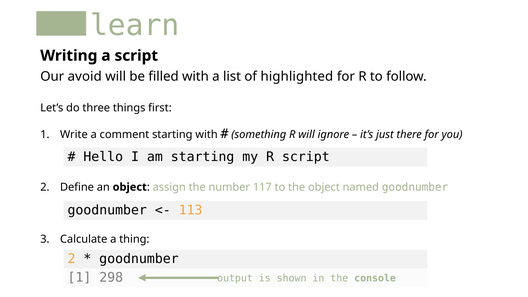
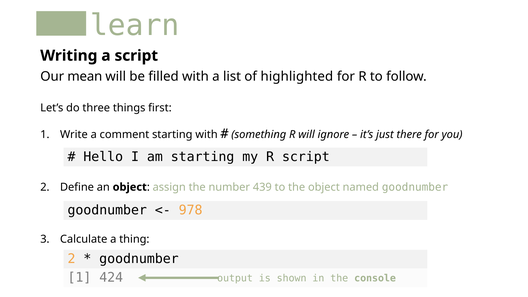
avoid: avoid -> mean
117: 117 -> 439
113: 113 -> 978
298: 298 -> 424
